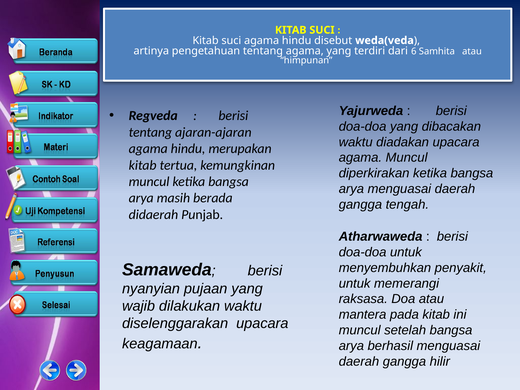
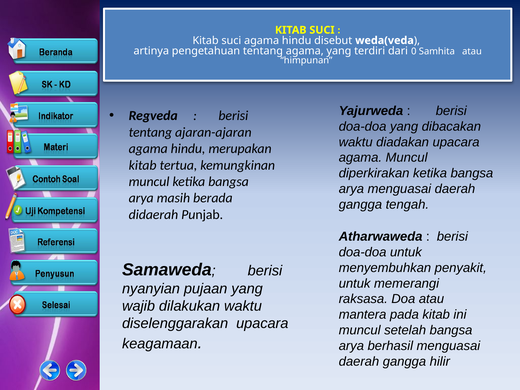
6: 6 -> 0
